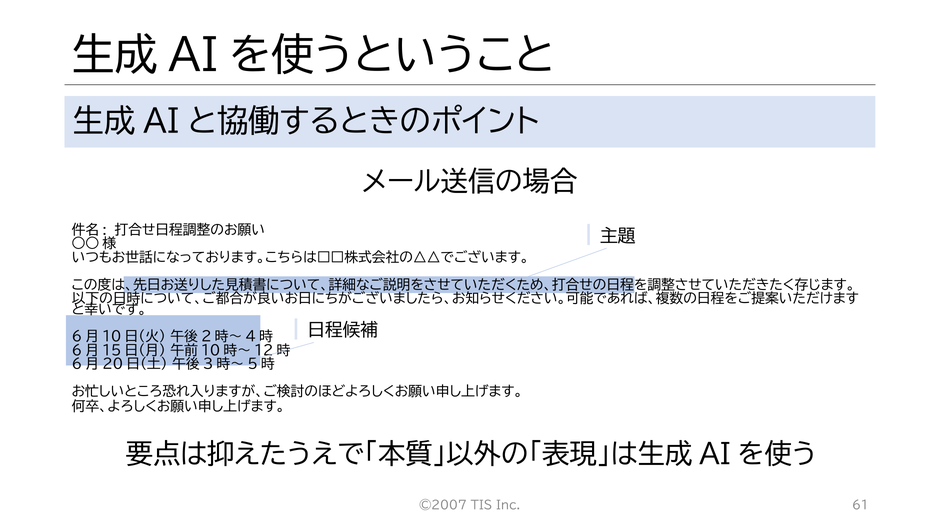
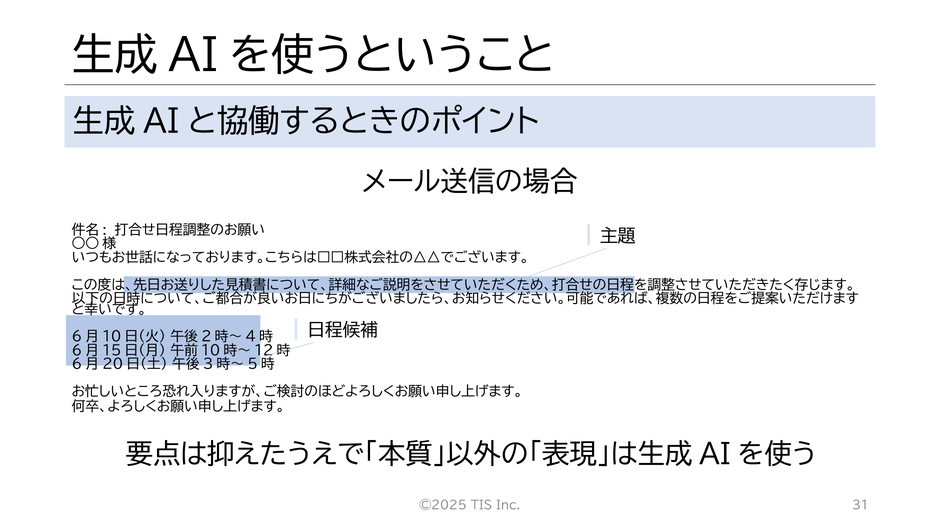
©2007: ©2007 -> ©2025
61: 61 -> 31
